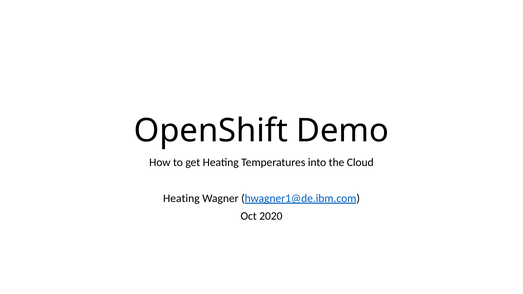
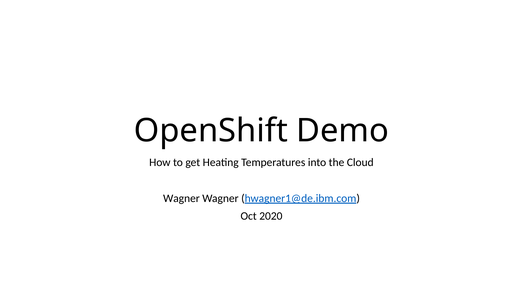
Heating at (181, 198): Heating -> Wagner
